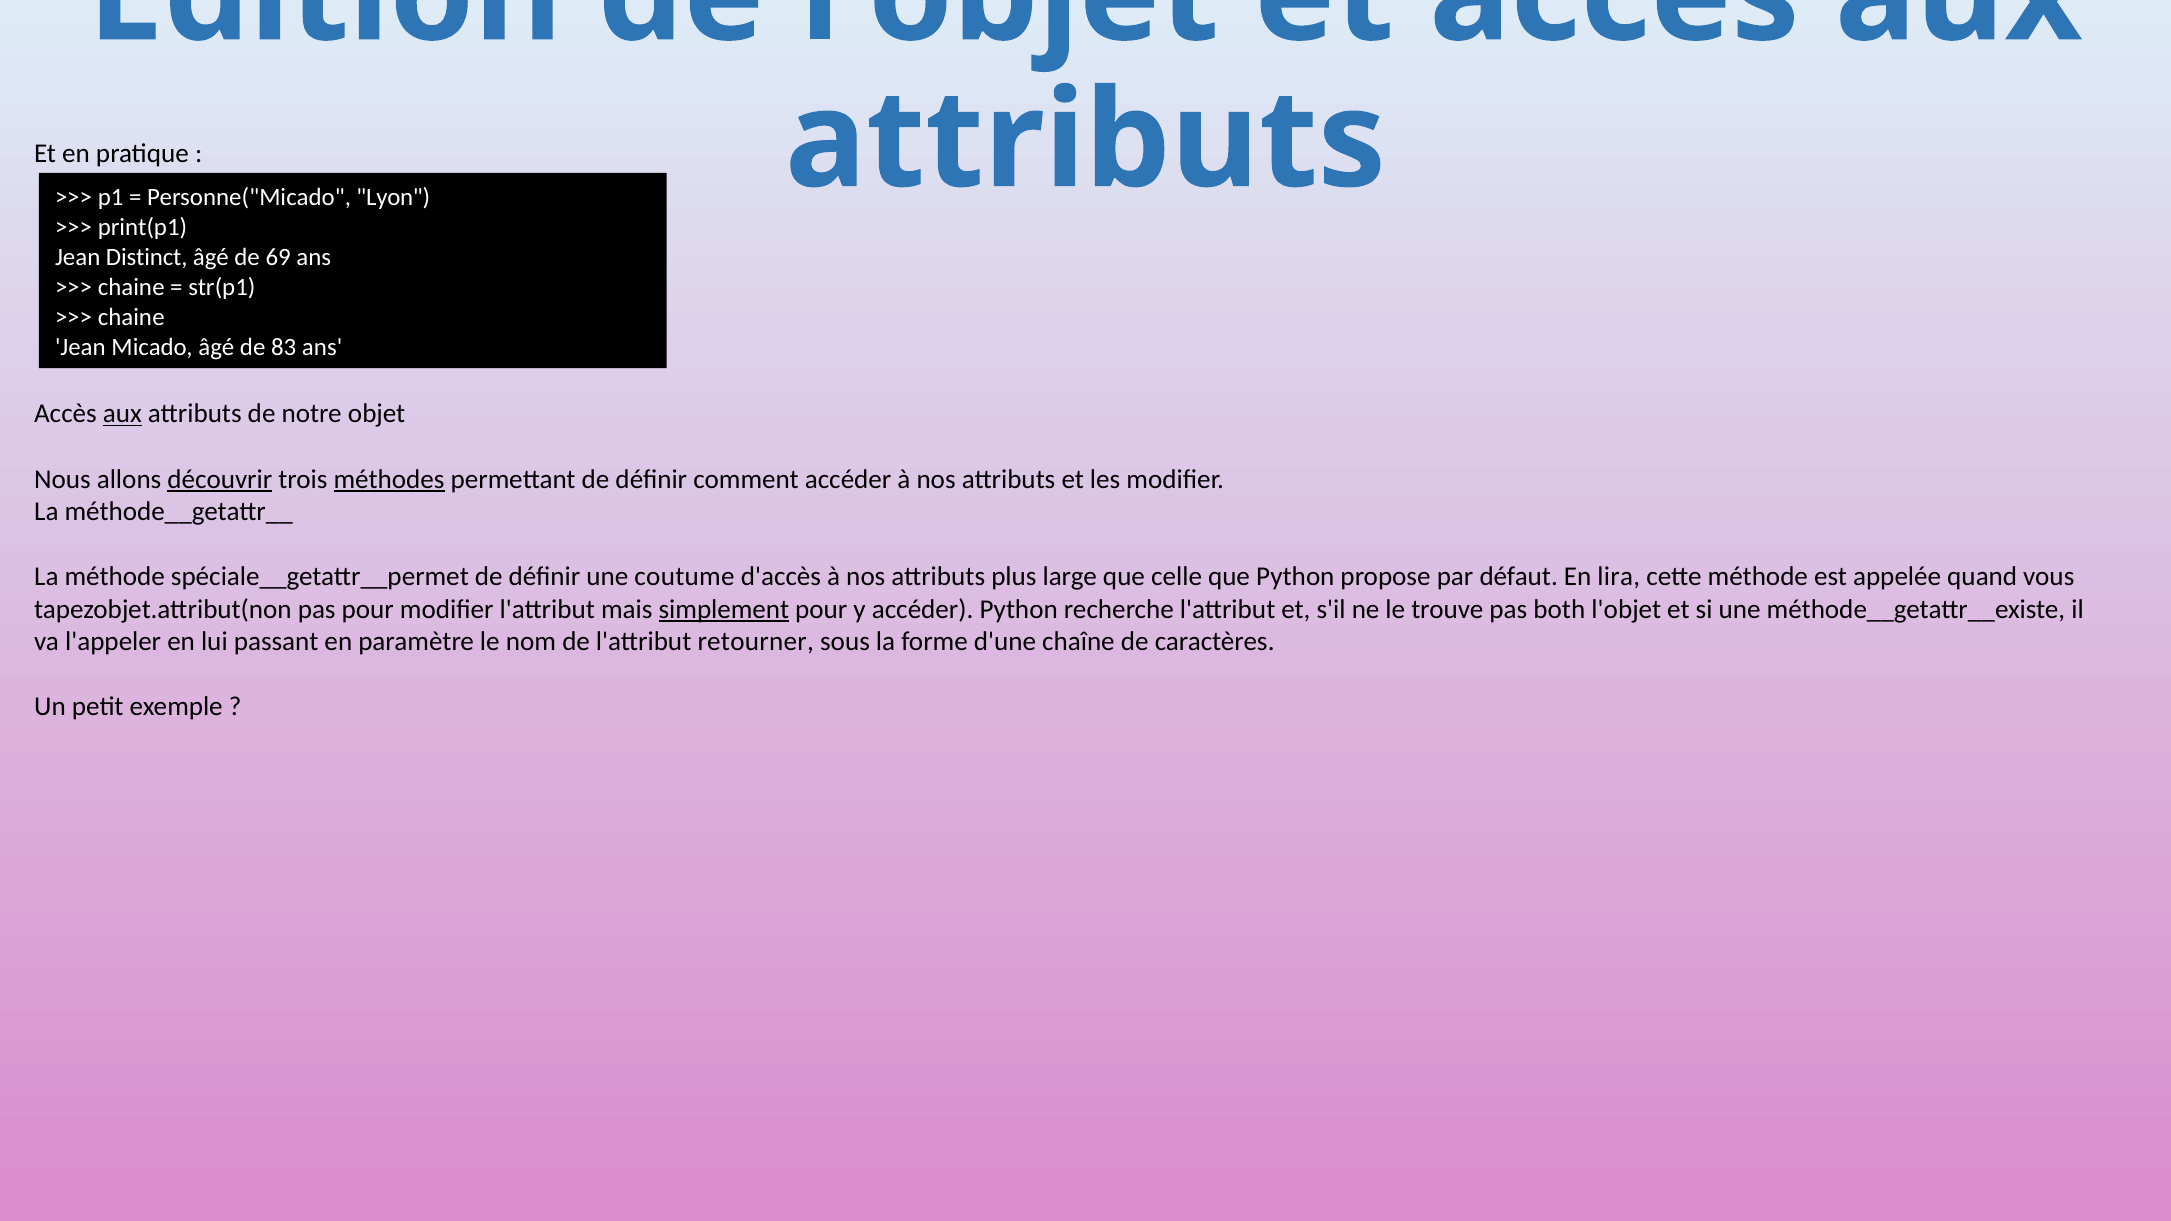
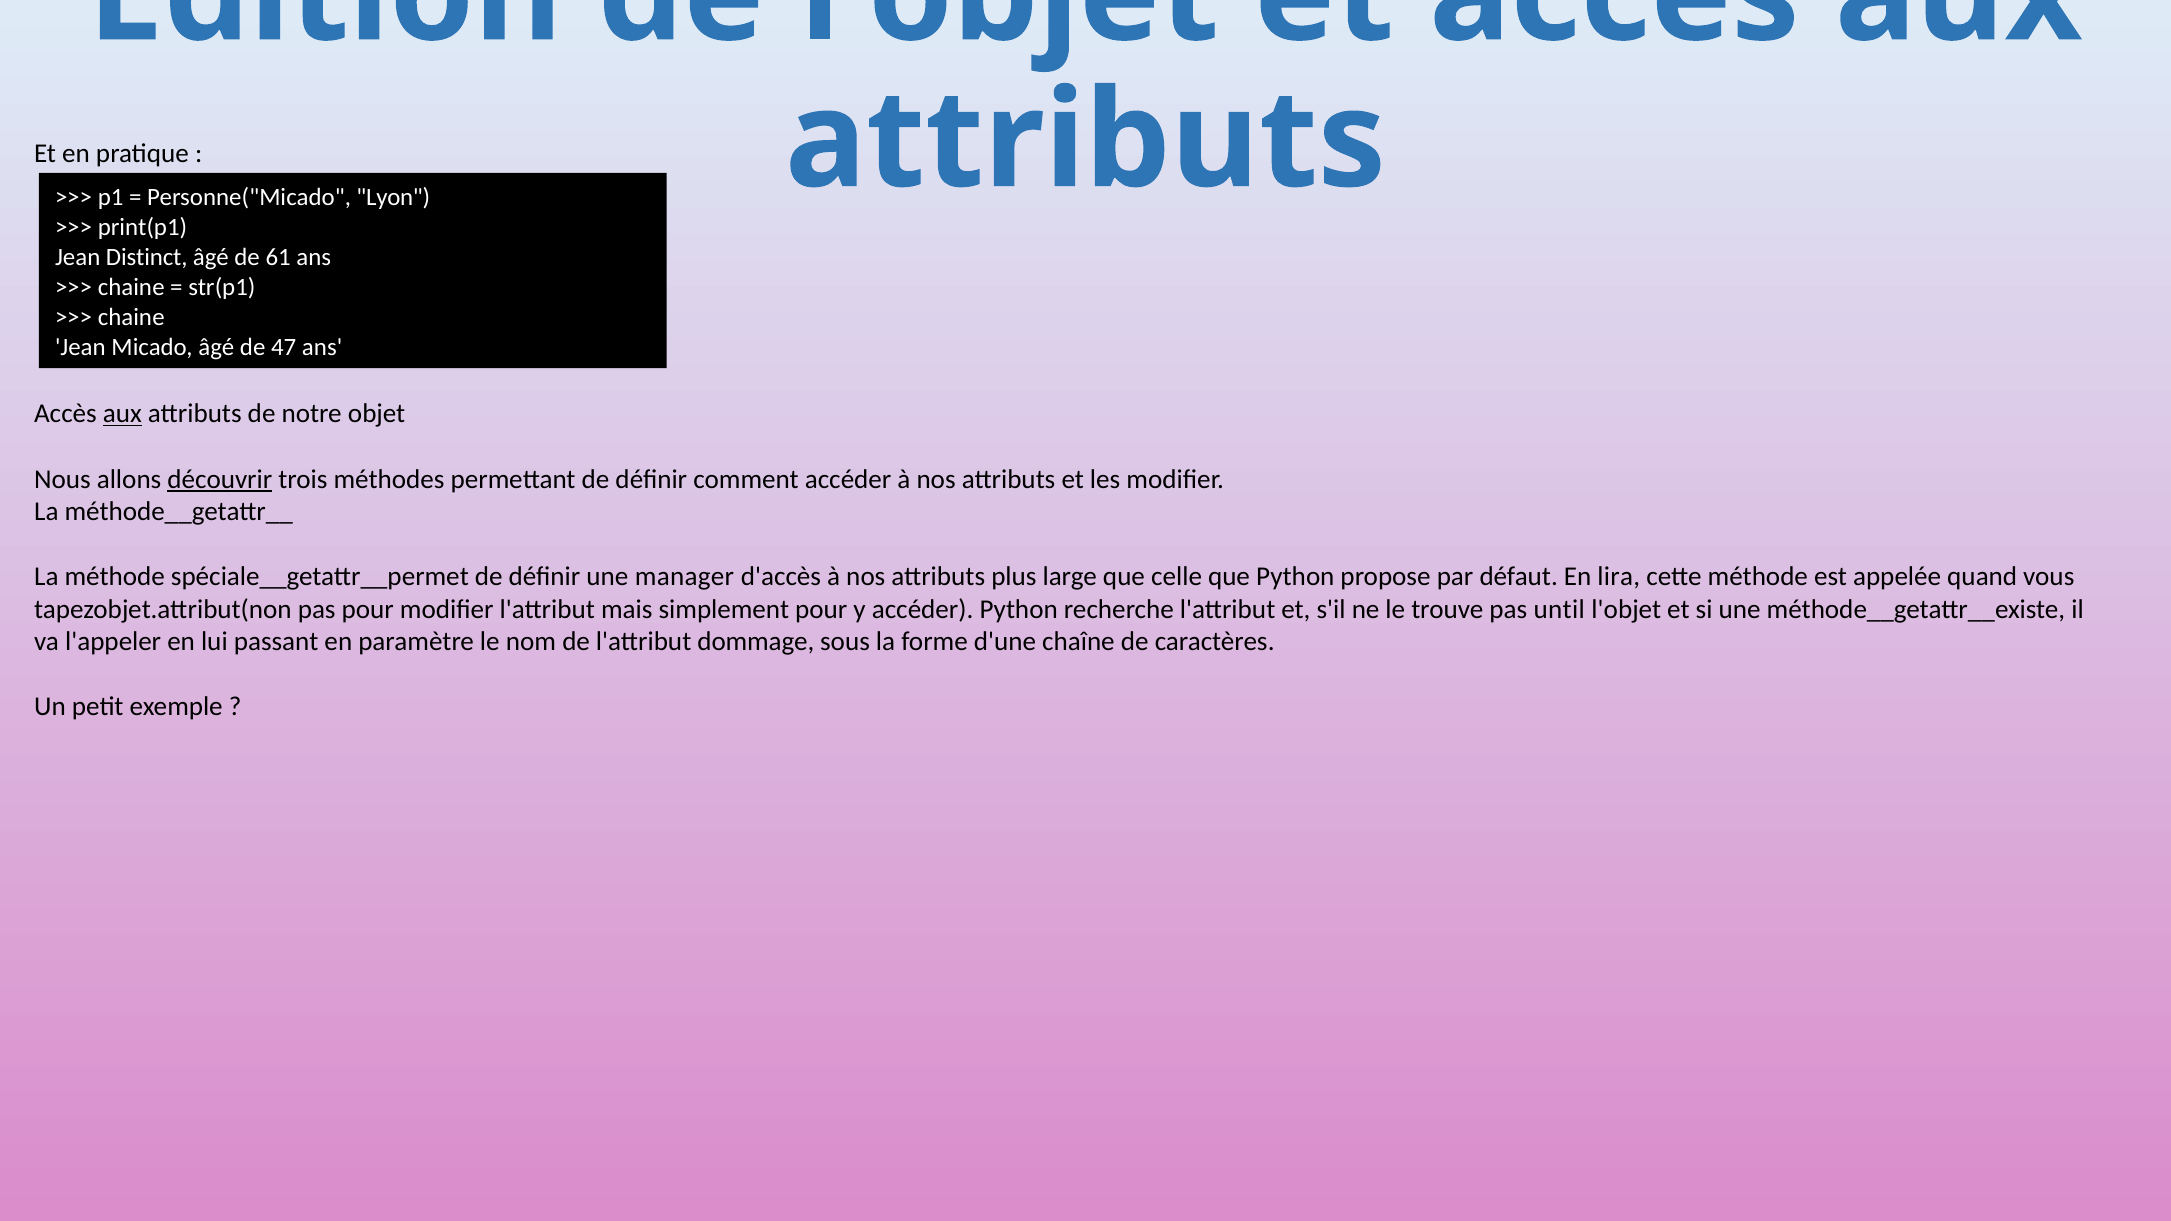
69: 69 -> 61
83: 83 -> 47
méthodes underline: present -> none
coutume: coutume -> manager
simplement underline: present -> none
both: both -> until
retourner: retourner -> dommage
